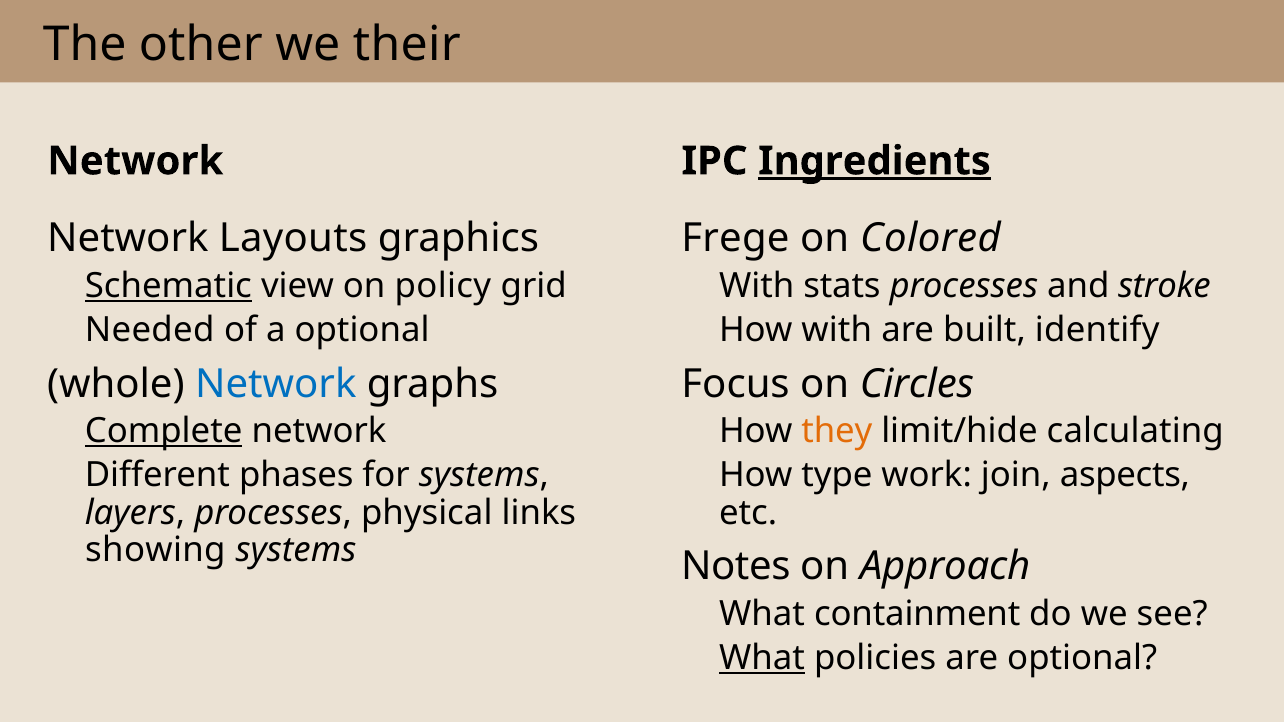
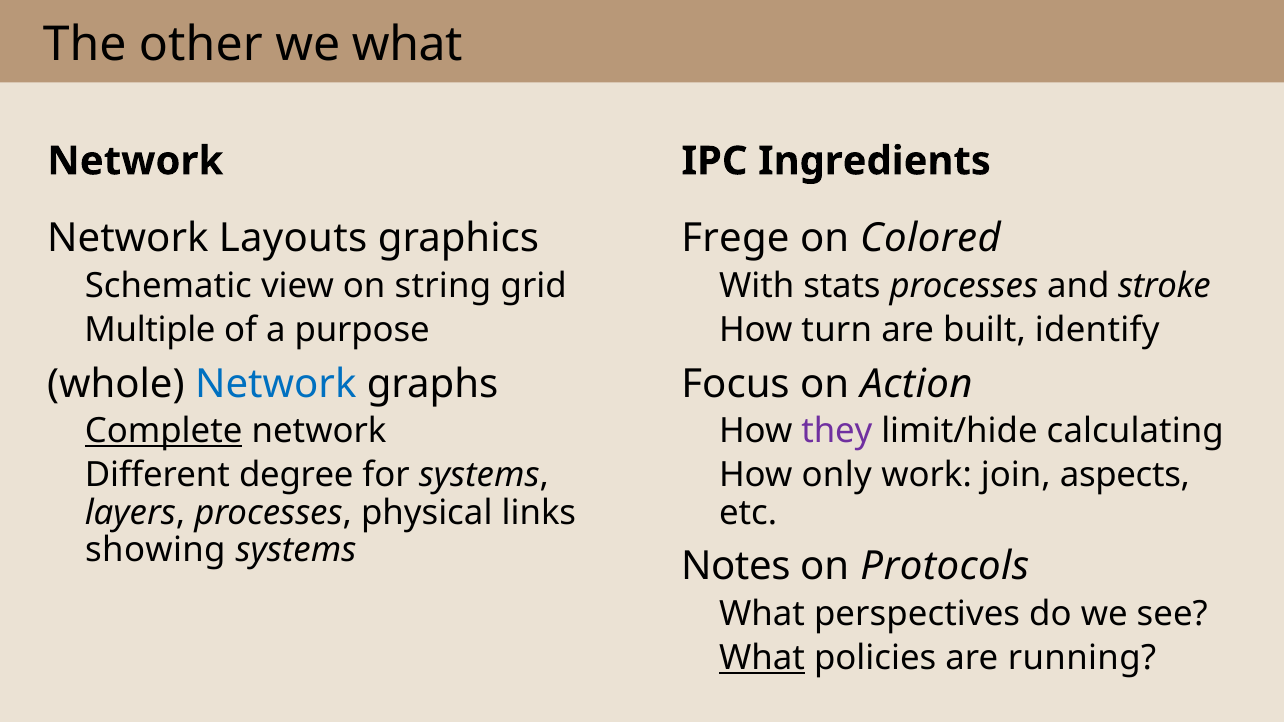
we their: their -> what
Ingredients underline: present -> none
Schematic underline: present -> none
policy: policy -> string
Needed: Needed -> Multiple
a optional: optional -> purpose
How with: with -> turn
Circles: Circles -> Action
they colour: orange -> purple
phases: phases -> degree
type: type -> only
Approach: Approach -> Protocols
containment: containment -> perspectives
are optional: optional -> running
